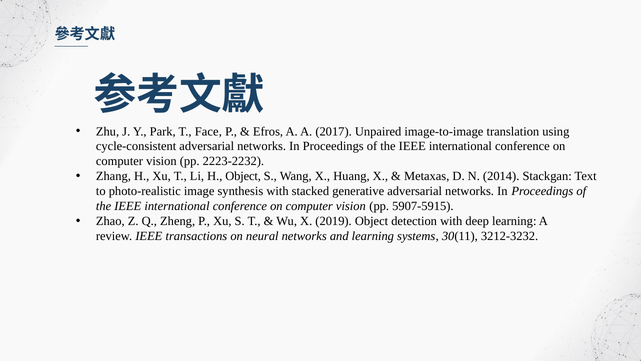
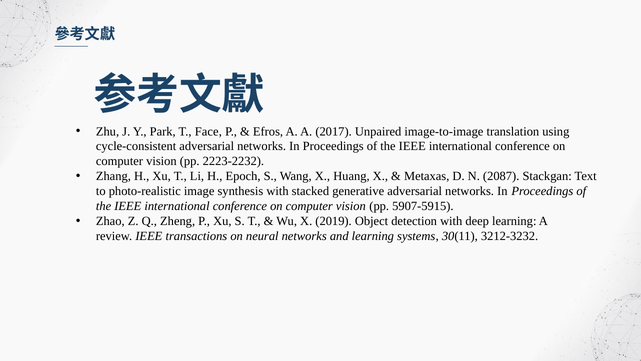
H Object: Object -> Epoch
2014: 2014 -> 2087
